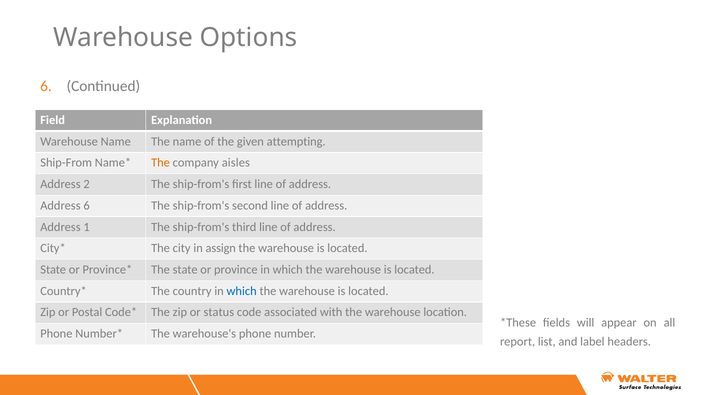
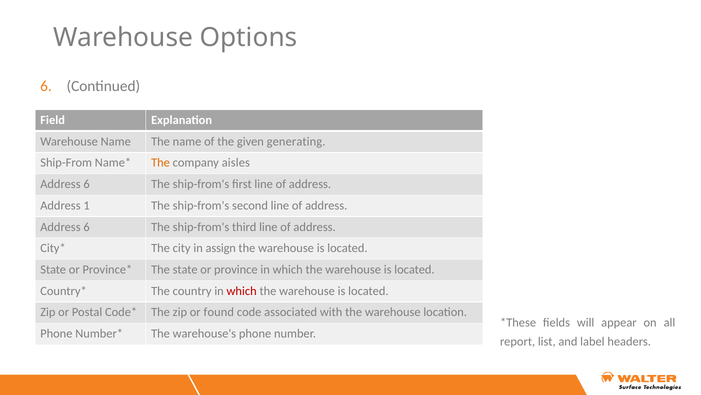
attempting: attempting -> generating
2 at (87, 184): 2 -> 6
Address 6: 6 -> 1
1 at (87, 227): 1 -> 6
which at (242, 291) colour: blue -> red
status: status -> found
